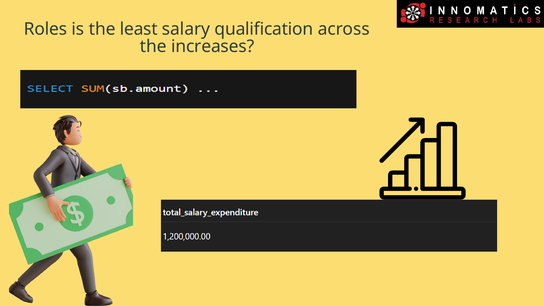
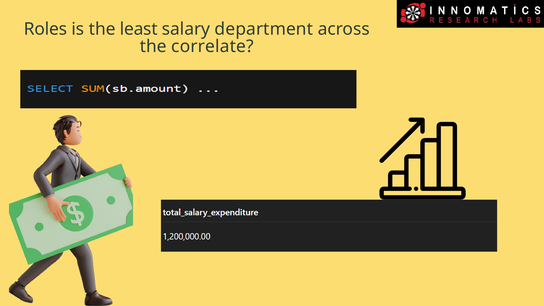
qualification: qualification -> department
increases: increases -> correlate
